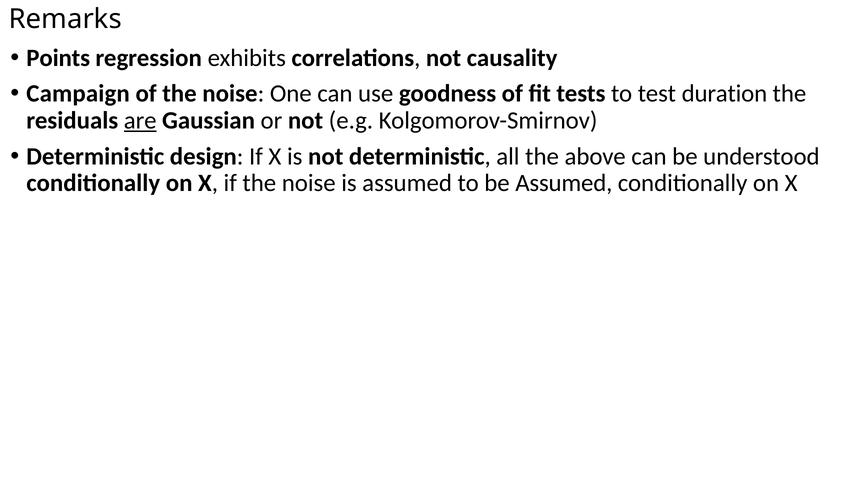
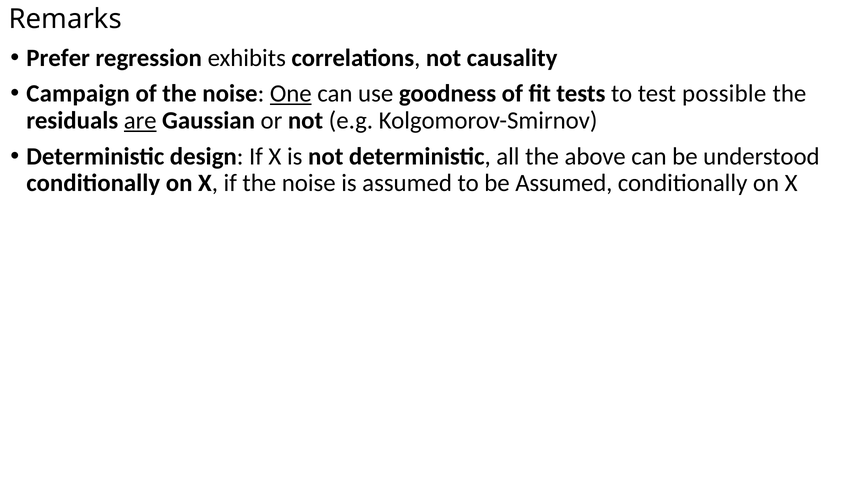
Points: Points -> Prefer
One underline: none -> present
duration: duration -> possible
